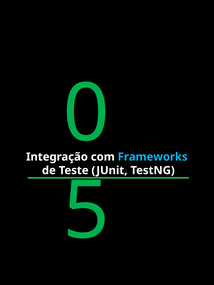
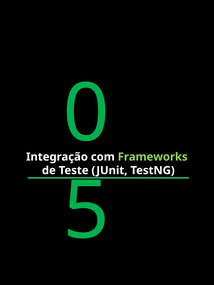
Frameworks colour: light blue -> light green
